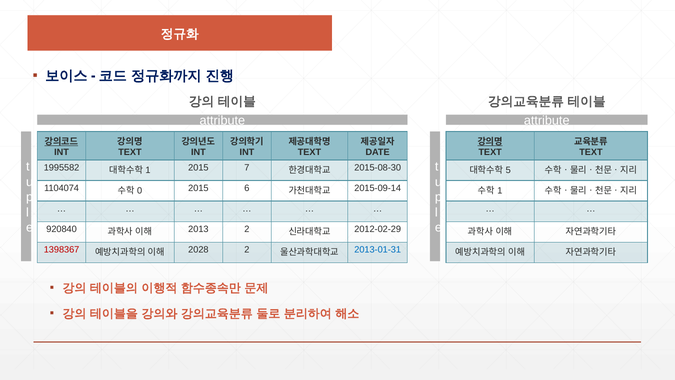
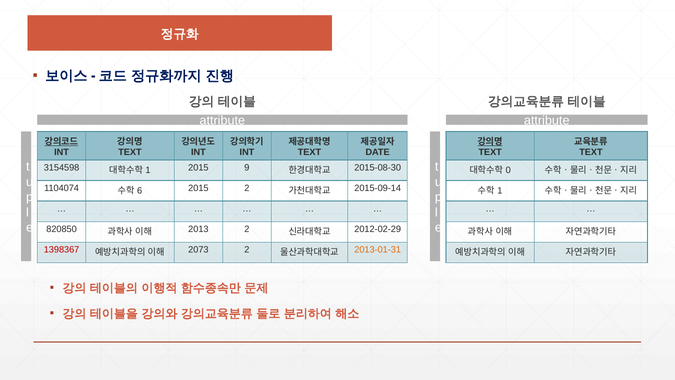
1995582: 1995582 -> 3154598
7: 7 -> 9
5: 5 -> 0
0: 0 -> 6
2015 6: 6 -> 2
920840: 920840 -> 820850
2028: 2028 -> 2073
2013-01-31 colour: blue -> orange
